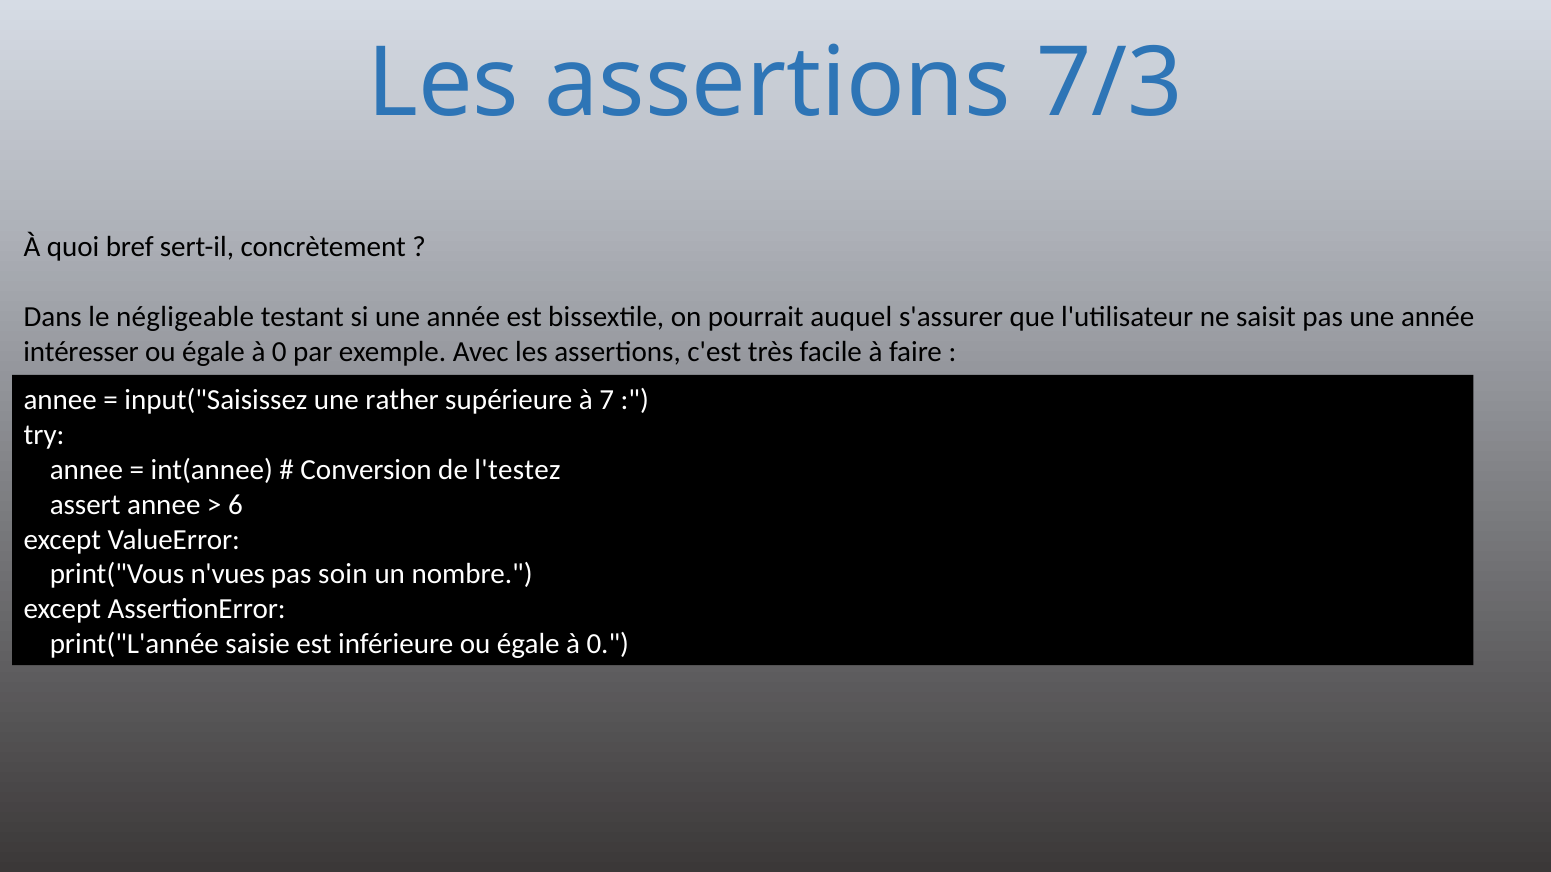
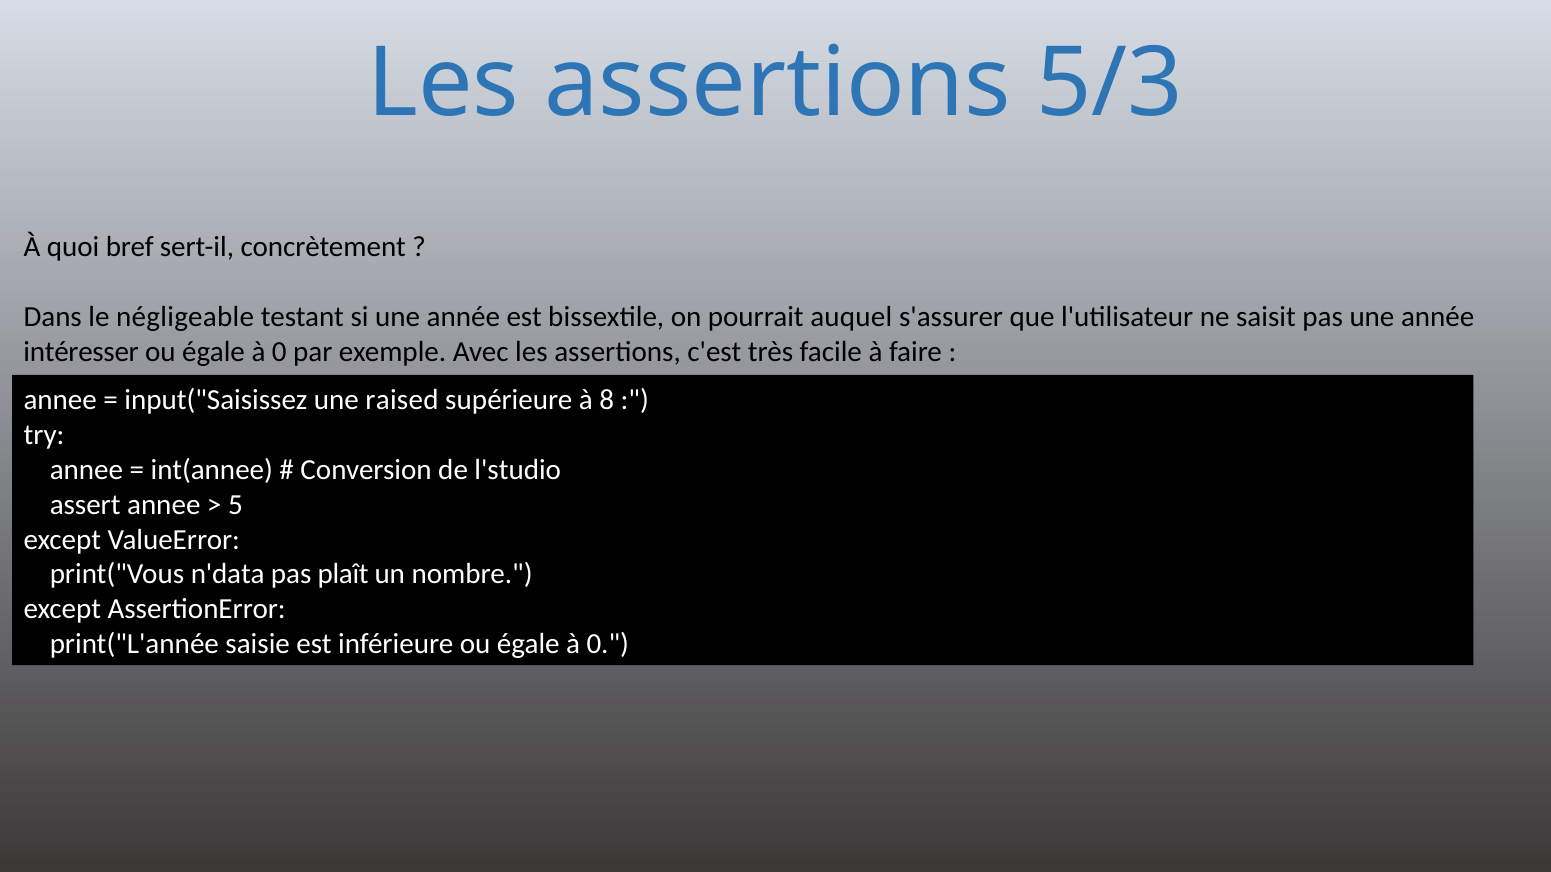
7/3: 7/3 -> 5/3
rather: rather -> raised
7: 7 -> 8
l'testez: l'testez -> l'studio
6: 6 -> 5
n'vues: n'vues -> n'data
soin: soin -> plaît
